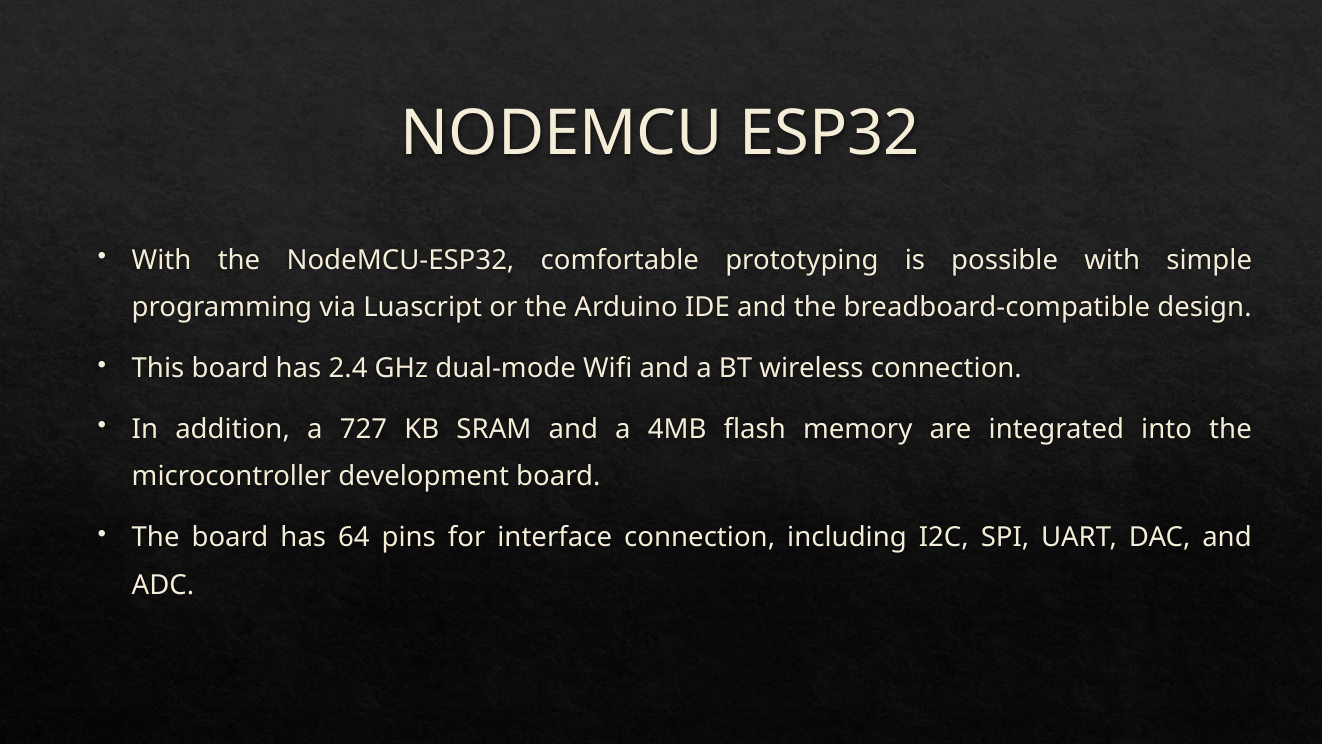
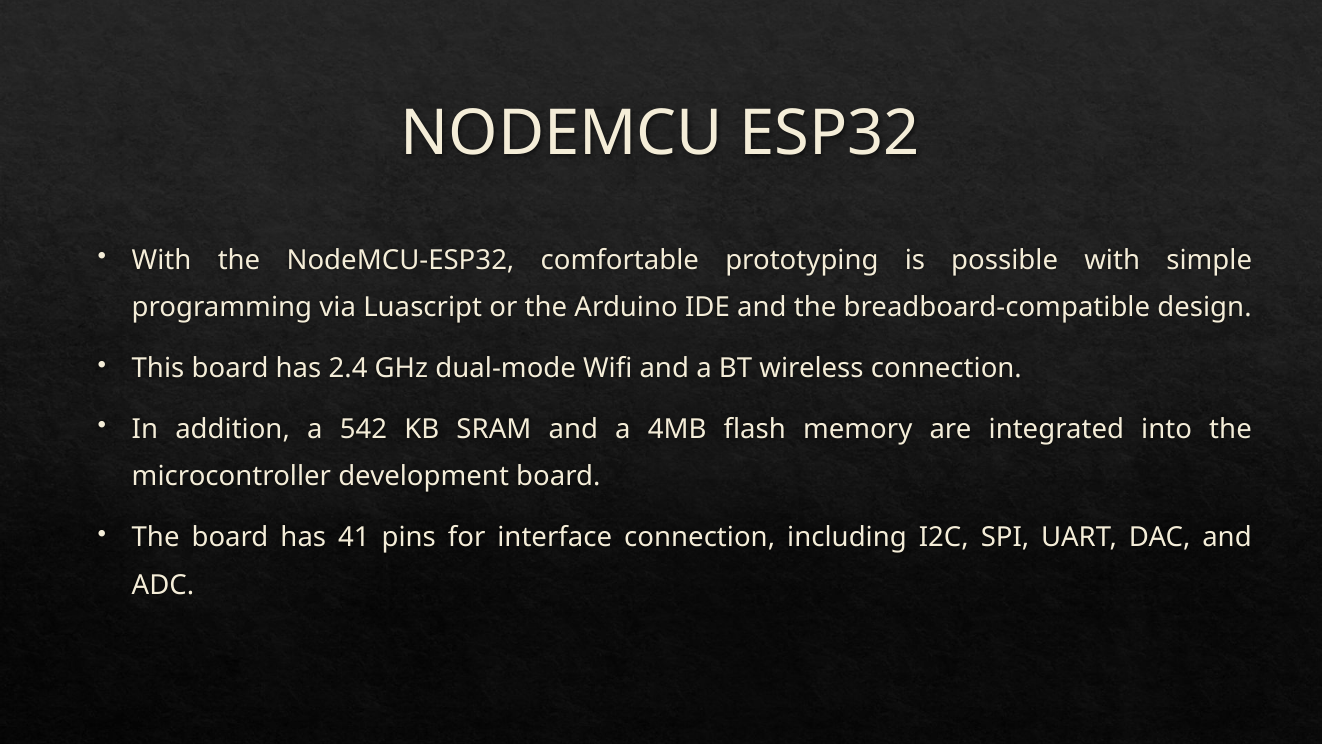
727: 727 -> 542
64: 64 -> 41
